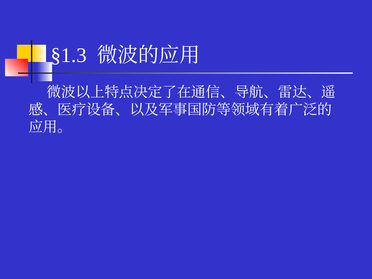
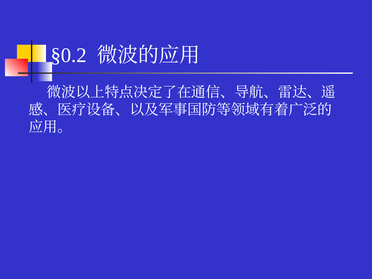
§1.3: §1.3 -> §0.2
